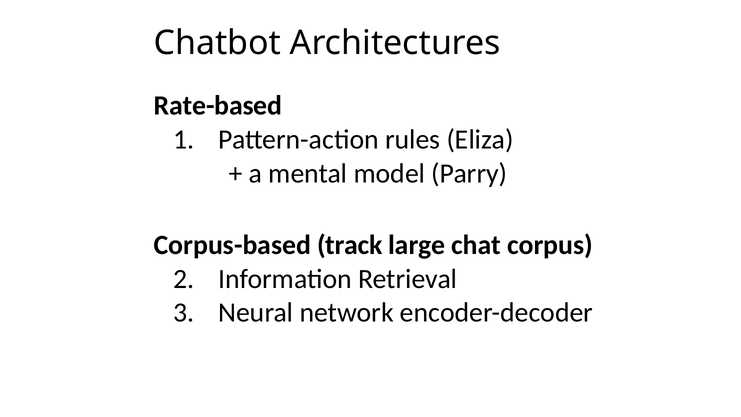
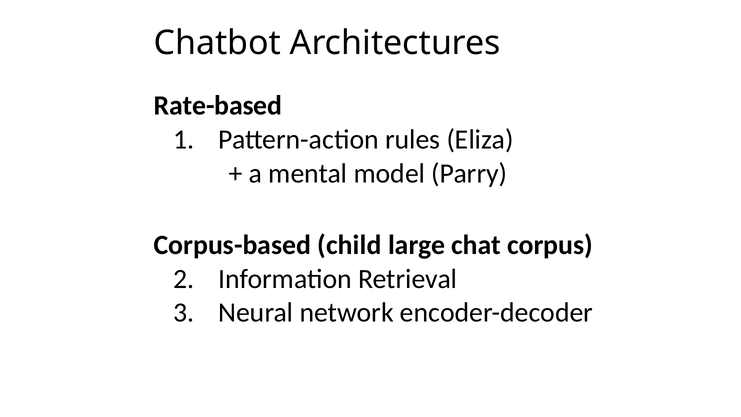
track: track -> child
